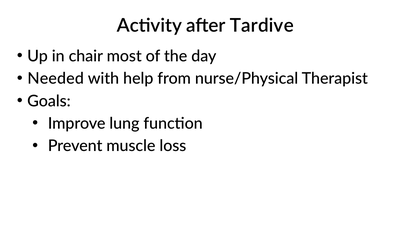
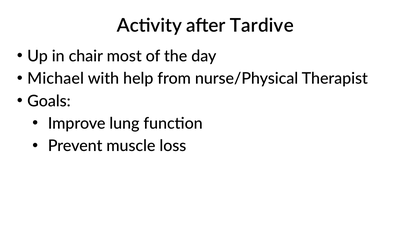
Needed: Needed -> Michael
